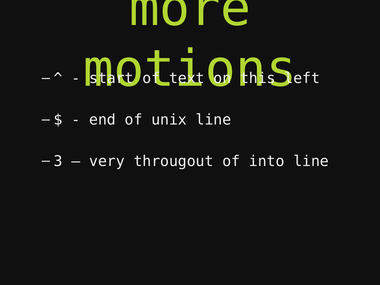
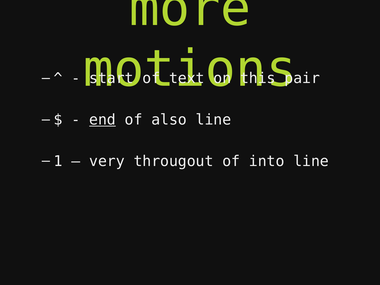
left: left -> pair
end underline: none -> present
unix: unix -> also
3: 3 -> 1
